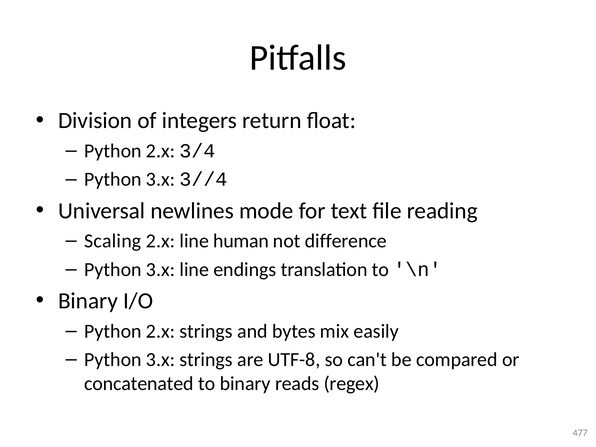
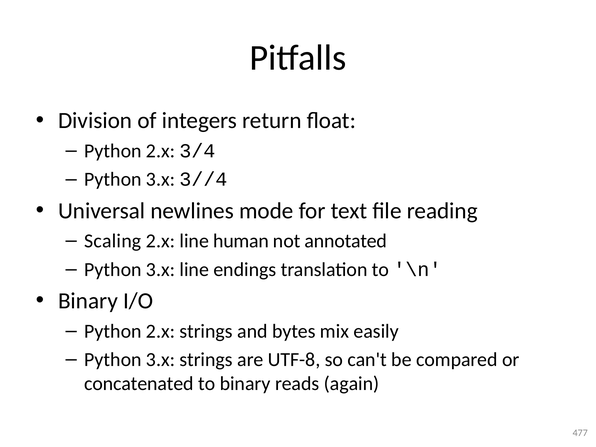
difference: difference -> annotated
regex: regex -> again
